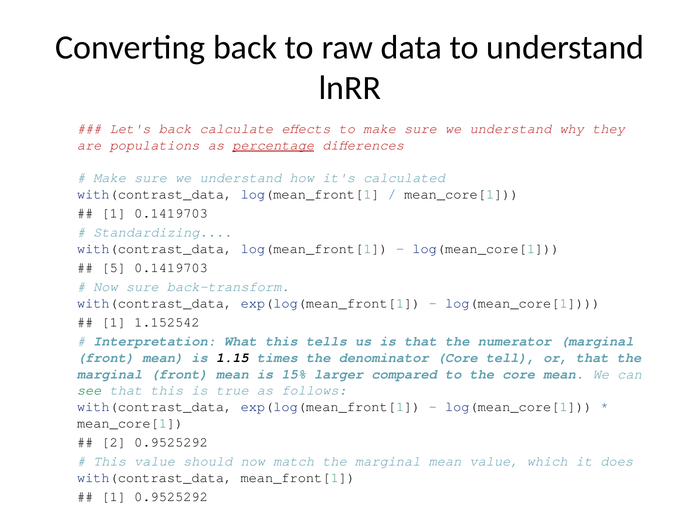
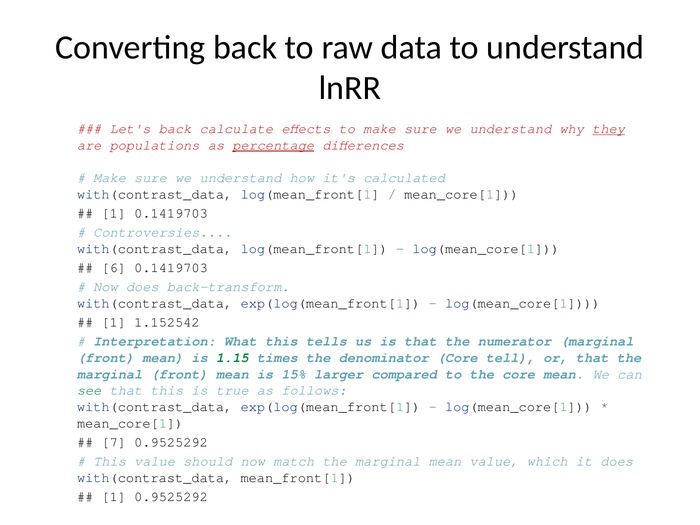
they underline: none -> present
Standardizing: Standardizing -> Controversies
5: 5 -> 6
Now sure: sure -> does
1.15 colour: black -> green
2: 2 -> 7
